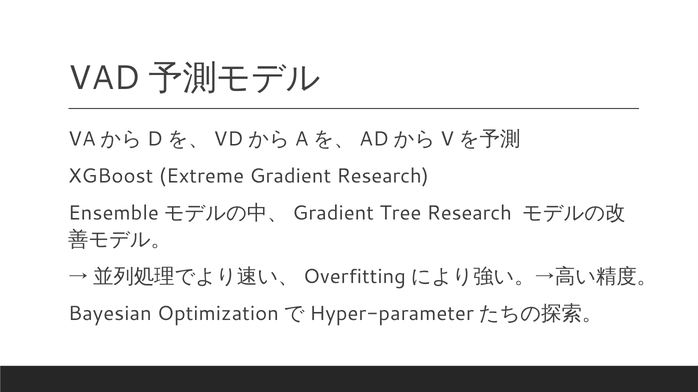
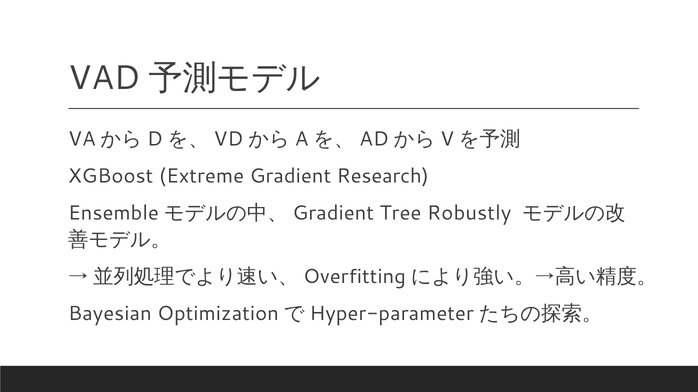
Tree Research: Research -> Robustly
